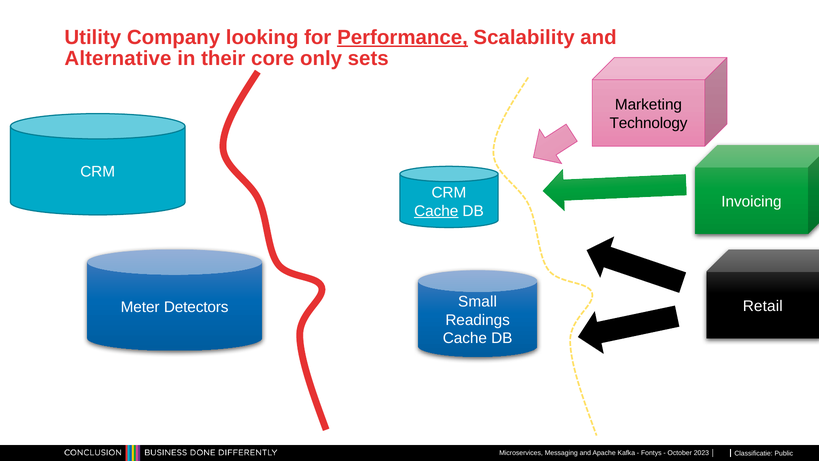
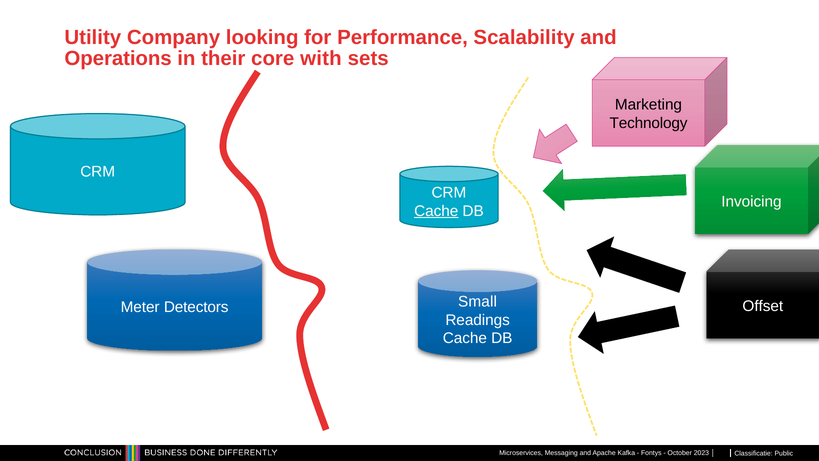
Performance underline: present -> none
Alternative: Alternative -> Operations
only: only -> with
Retail: Retail -> Offset
